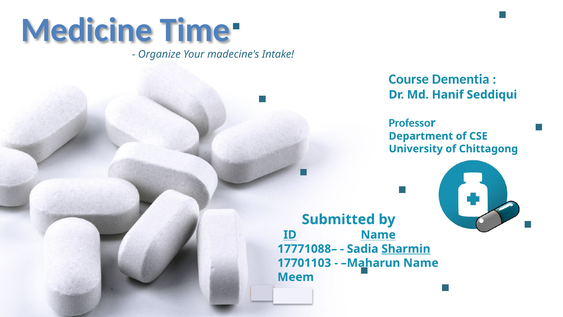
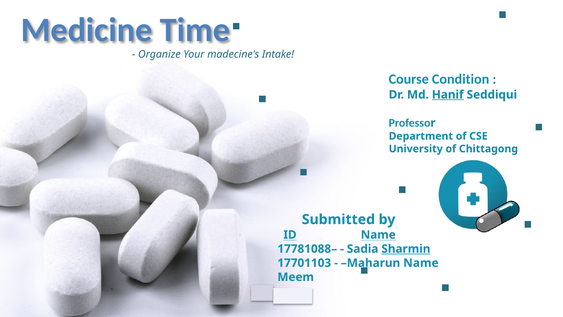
Dementia: Dementia -> Condition
Hanif underline: none -> present
17771088–: 17771088– -> 17781088–
